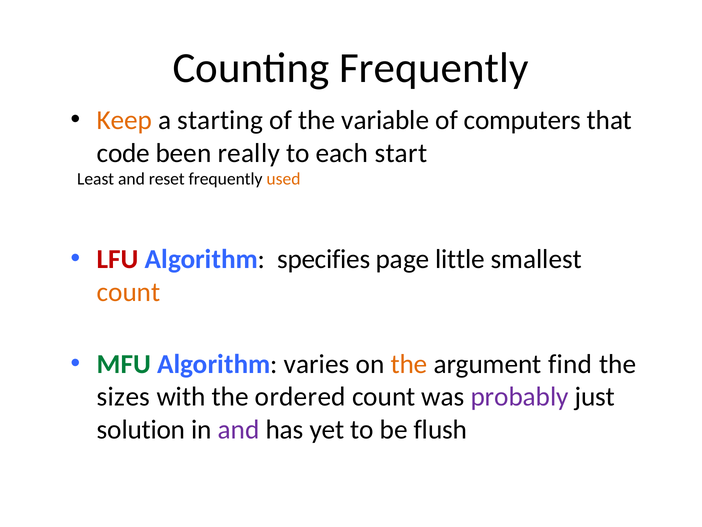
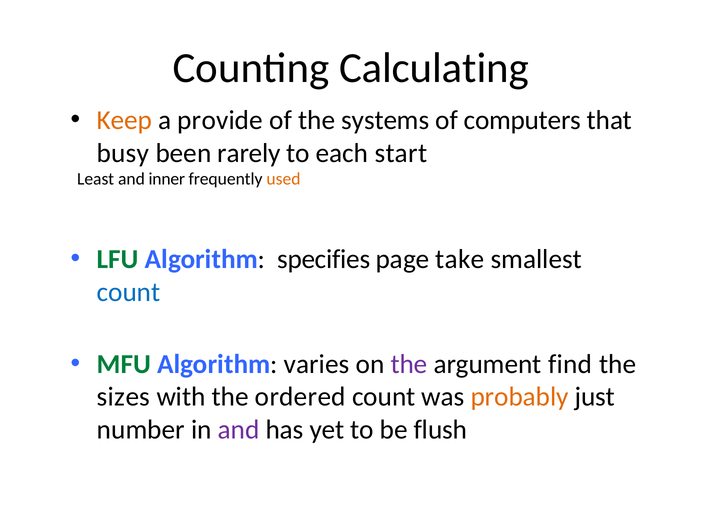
Counting Frequently: Frequently -> Calculating
starting: starting -> provide
variable: variable -> systems
code: code -> busy
really: really -> rarely
reset: reset -> inner
LFU colour: red -> green
little: little -> take
count at (129, 292) colour: orange -> blue
the at (409, 364) colour: orange -> purple
probably colour: purple -> orange
solution: solution -> number
